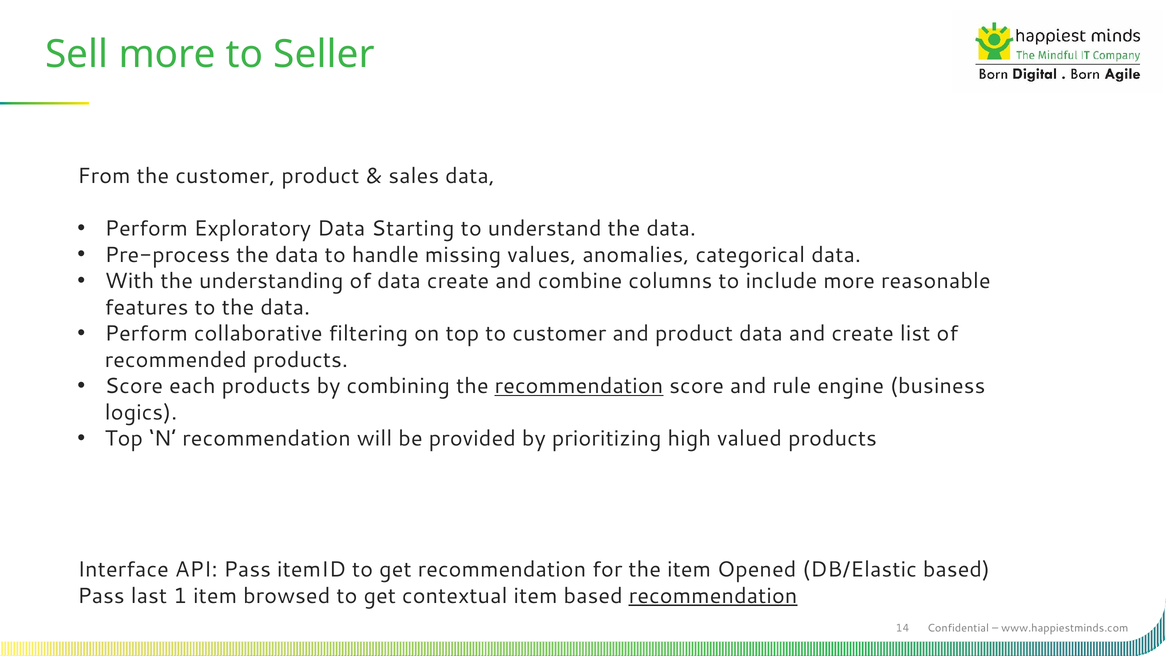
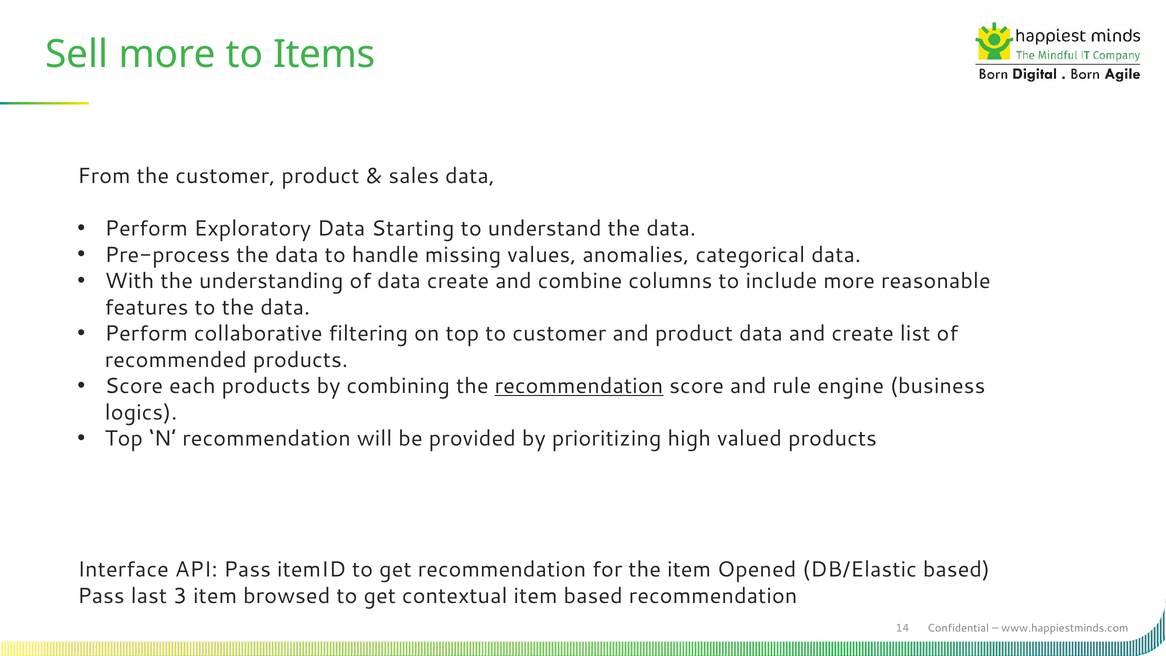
Seller: Seller -> Items
1: 1 -> 3
recommendation at (713, 596) underline: present -> none
